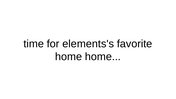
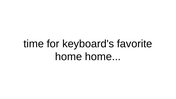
elements's: elements's -> keyboard's
